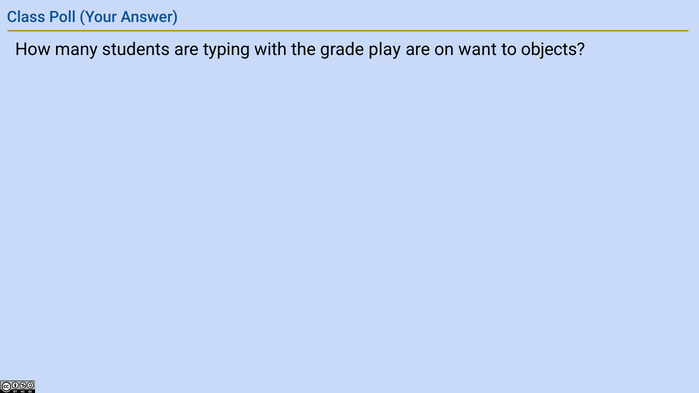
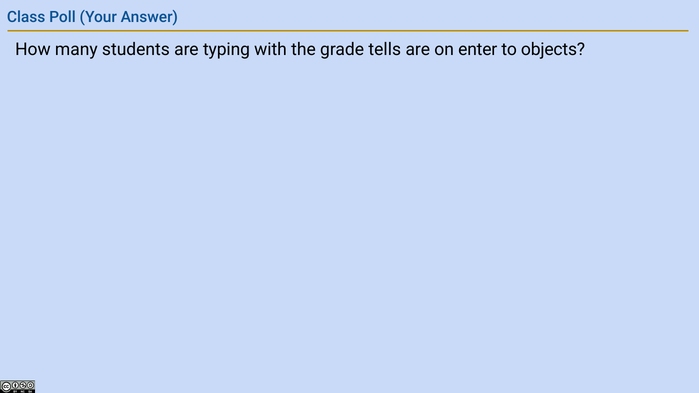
play: play -> tells
want: want -> enter
